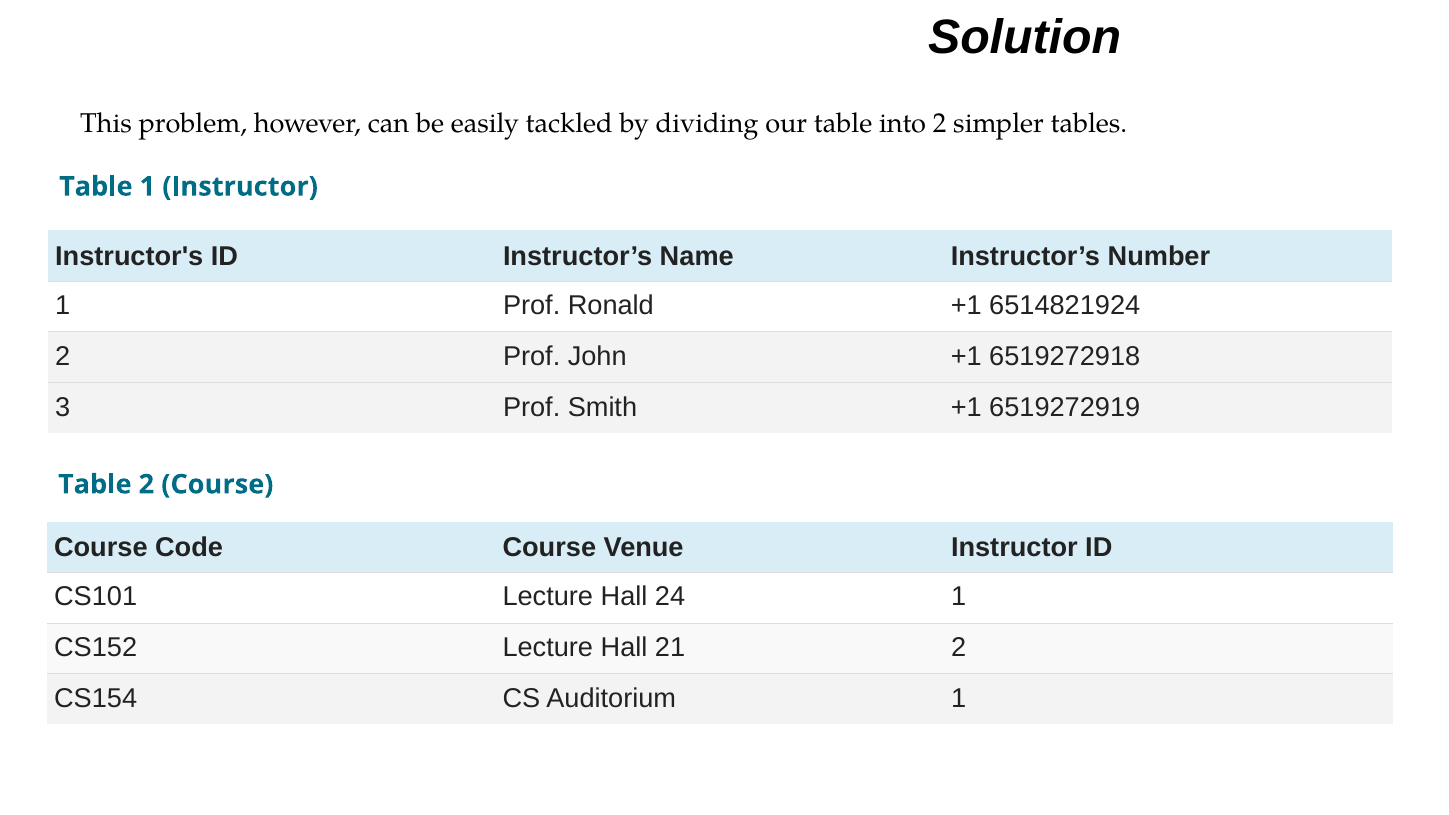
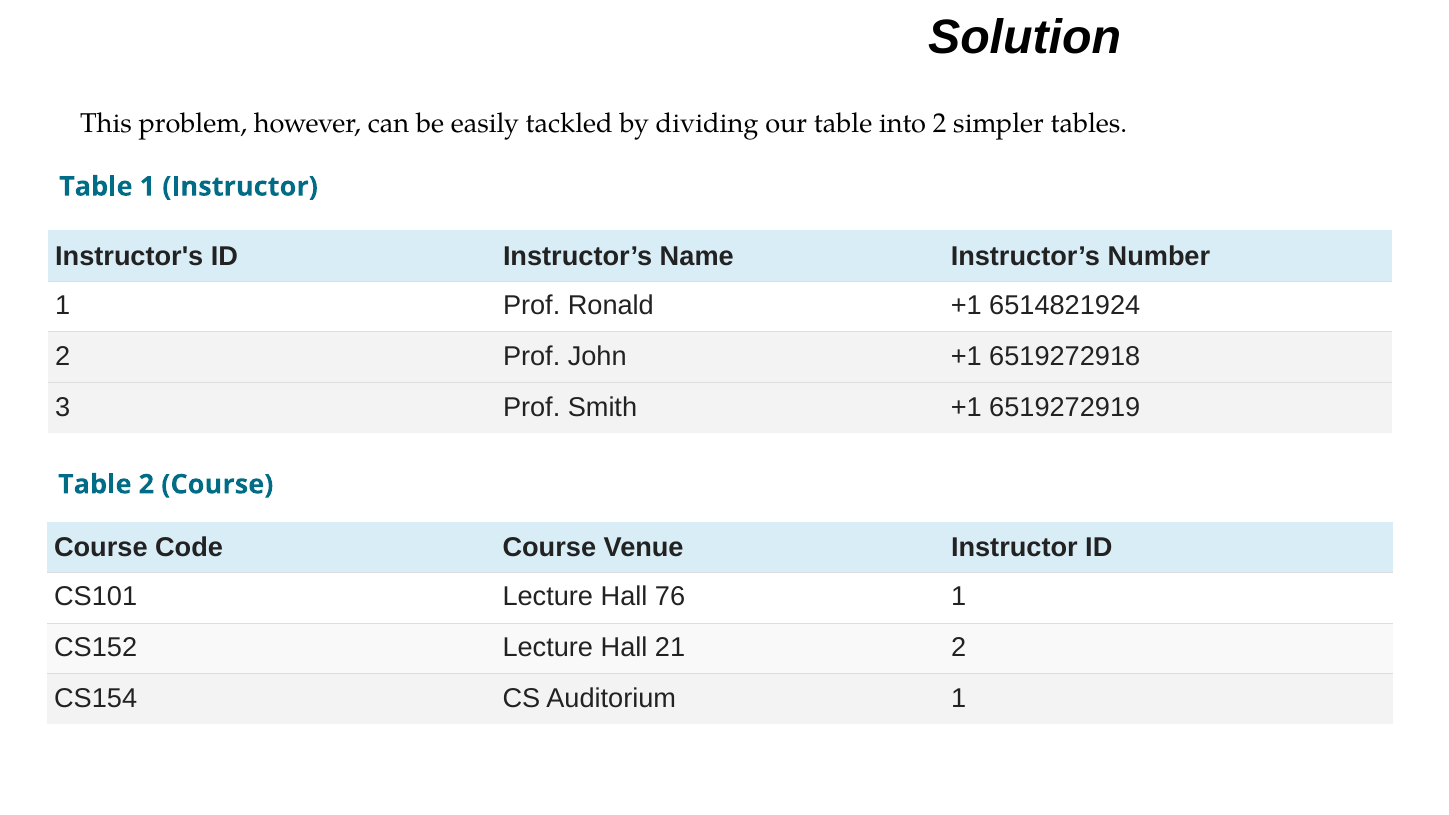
24: 24 -> 76
